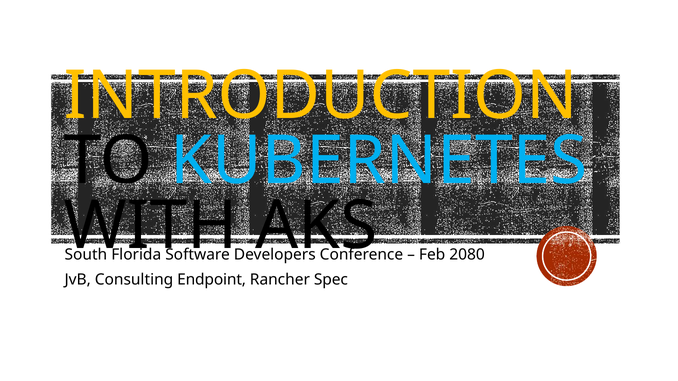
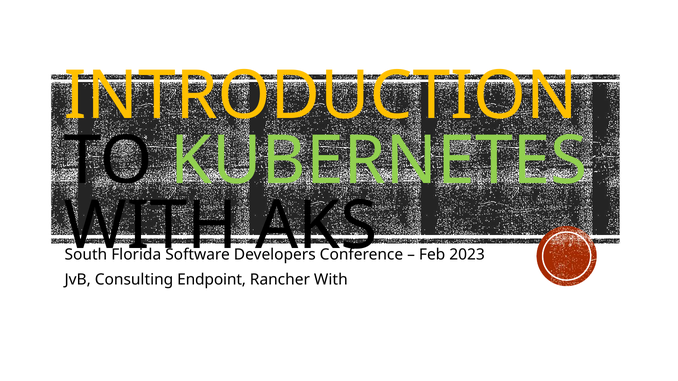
KUBERNETES colour: light blue -> light green
2080: 2080 -> 2023
Rancher Spec: Spec -> With
